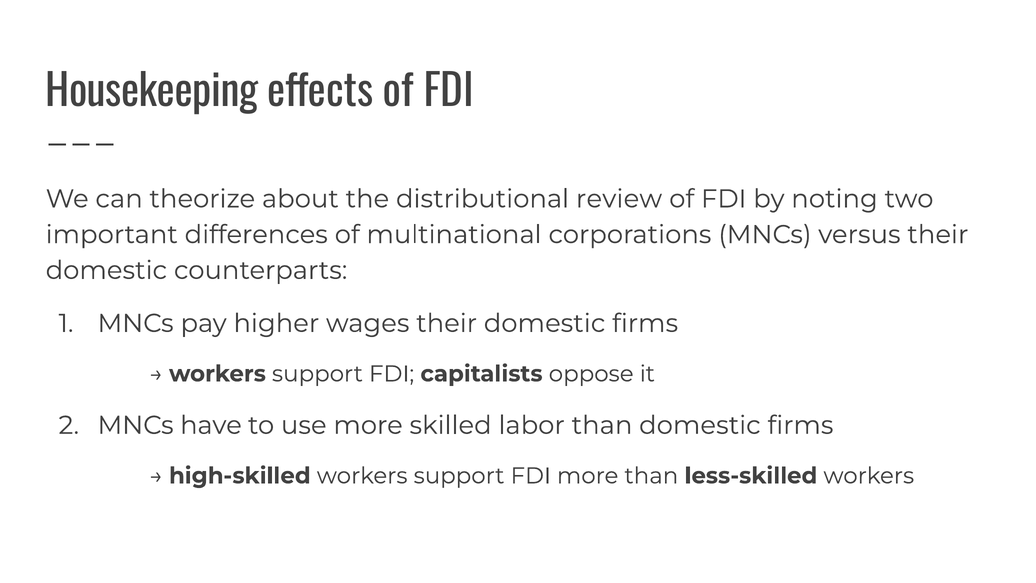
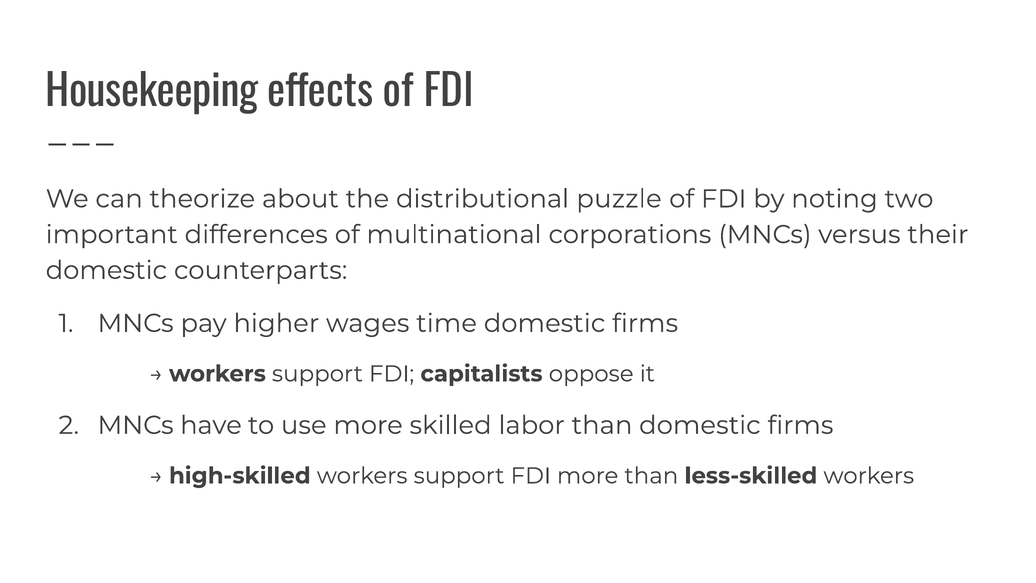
review: review -> puzzle
wages their: their -> time
